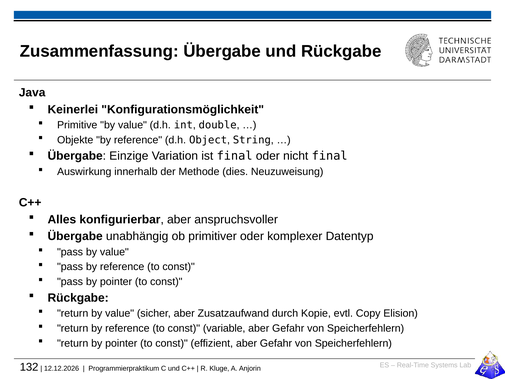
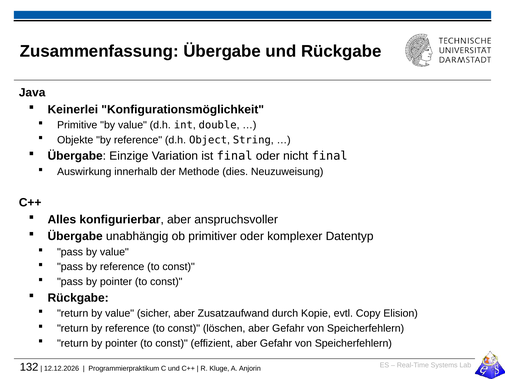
variable: variable -> löschen
